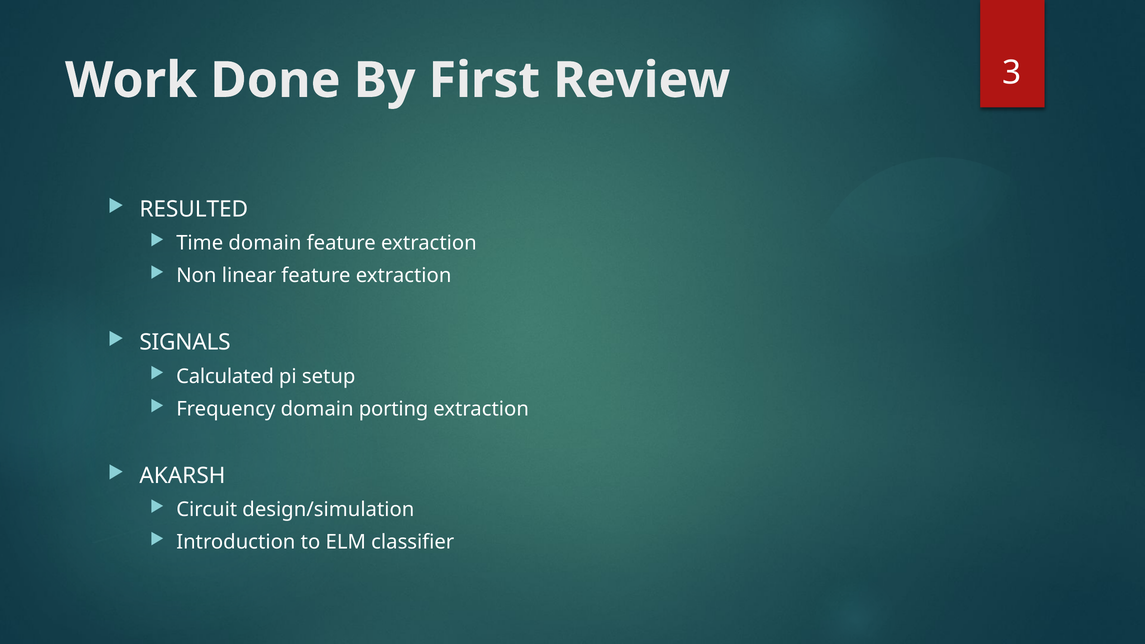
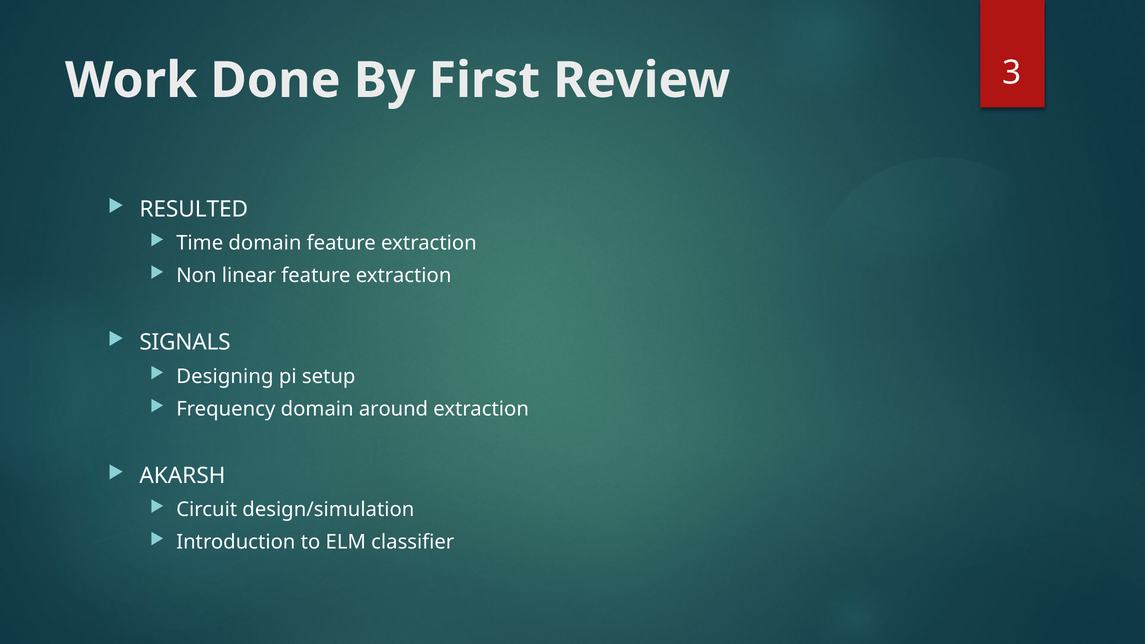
Calculated: Calculated -> Designing
porting: porting -> around
